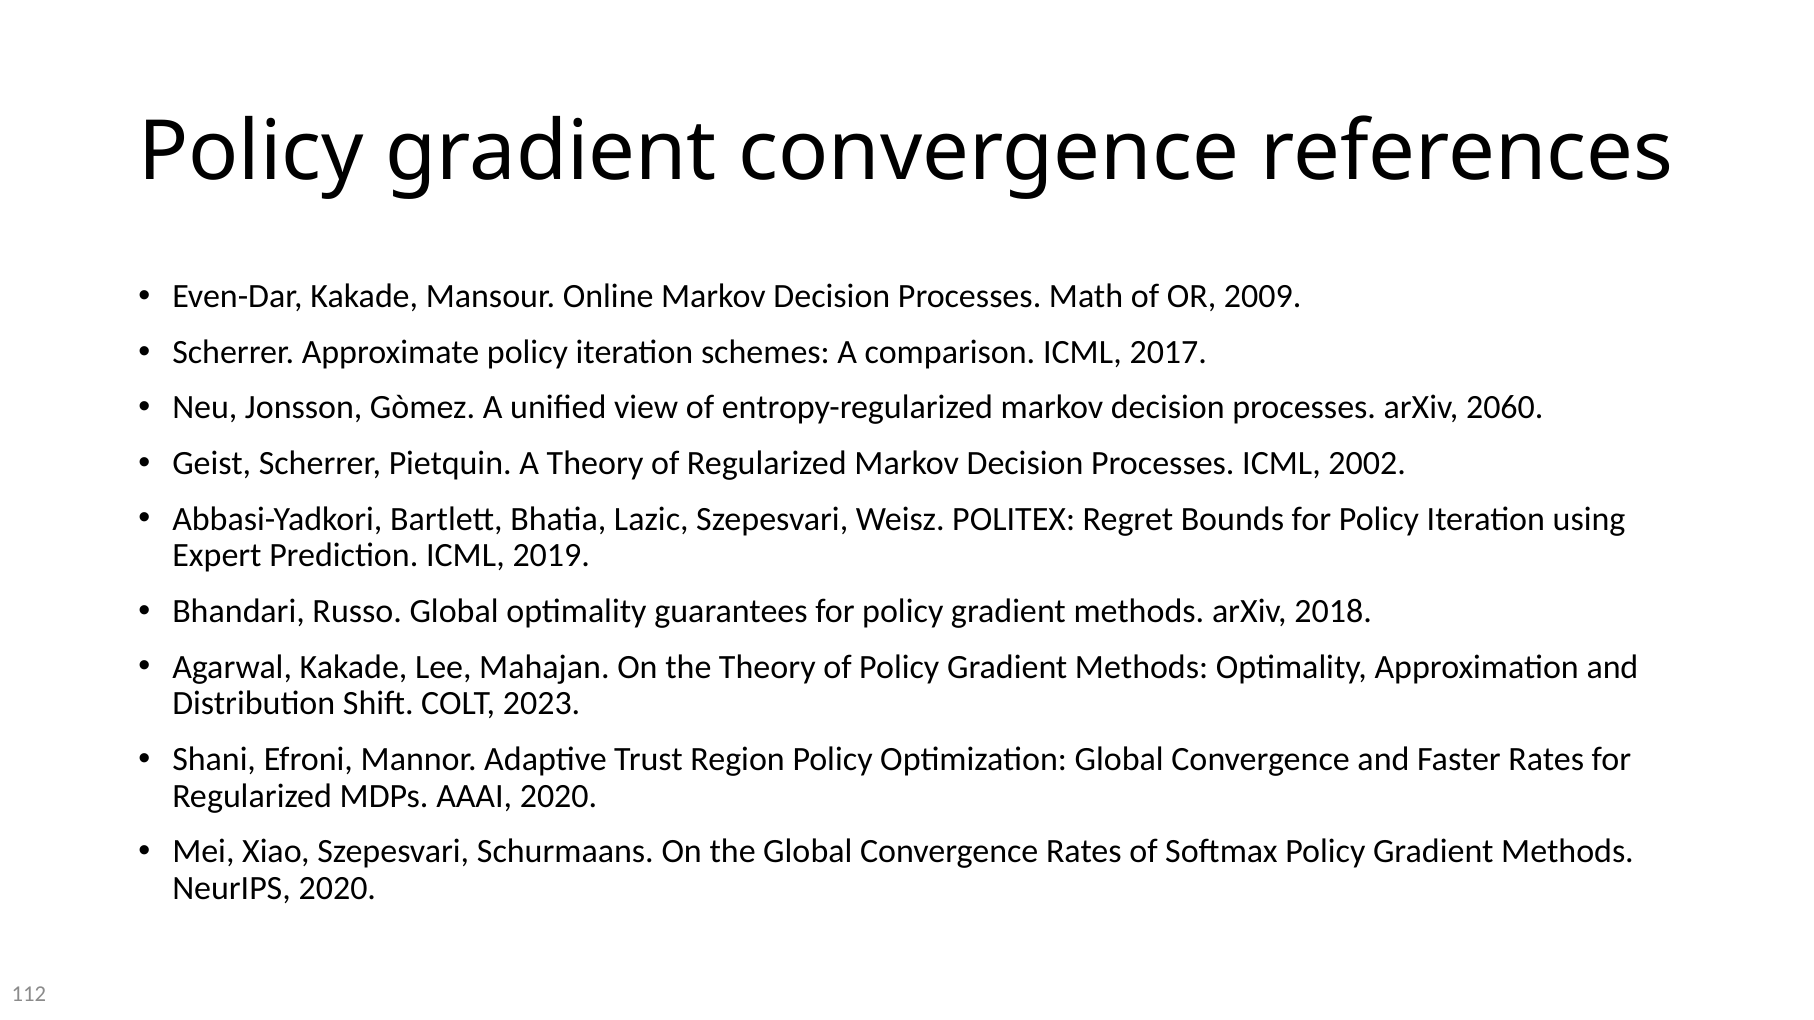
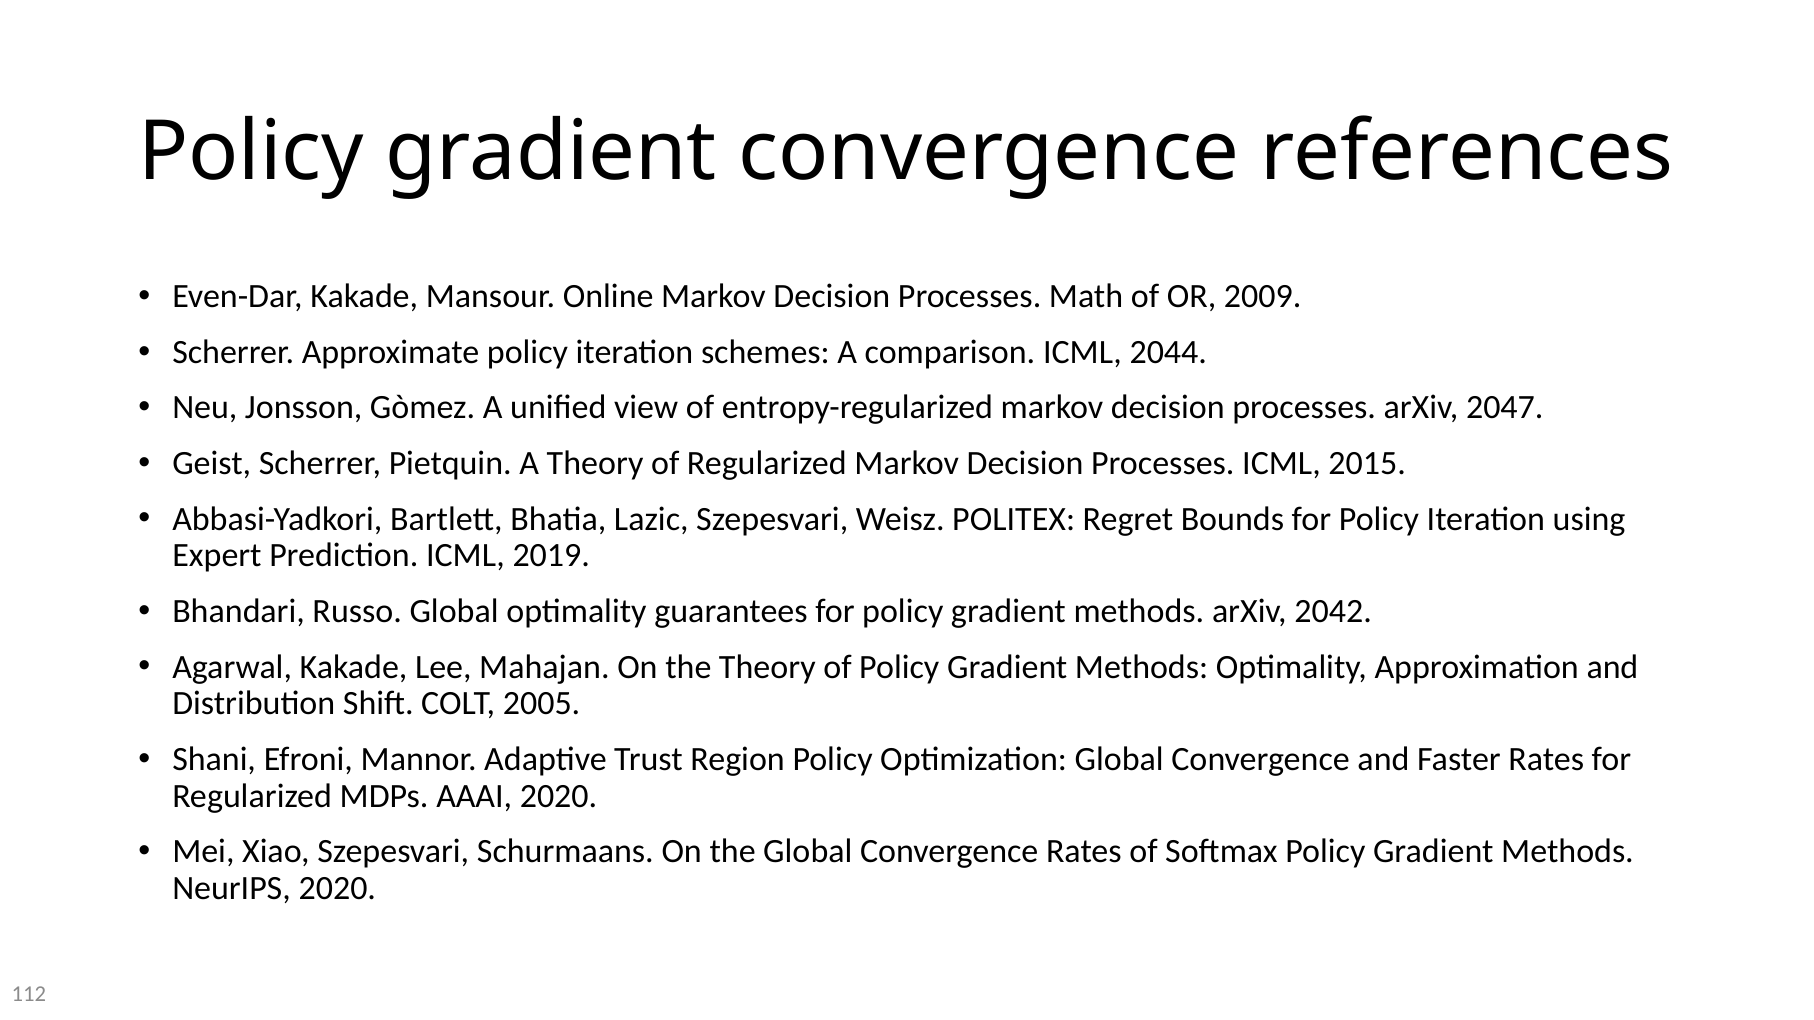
2017: 2017 -> 2044
2060: 2060 -> 2047
2002: 2002 -> 2015
2018: 2018 -> 2042
2023: 2023 -> 2005
